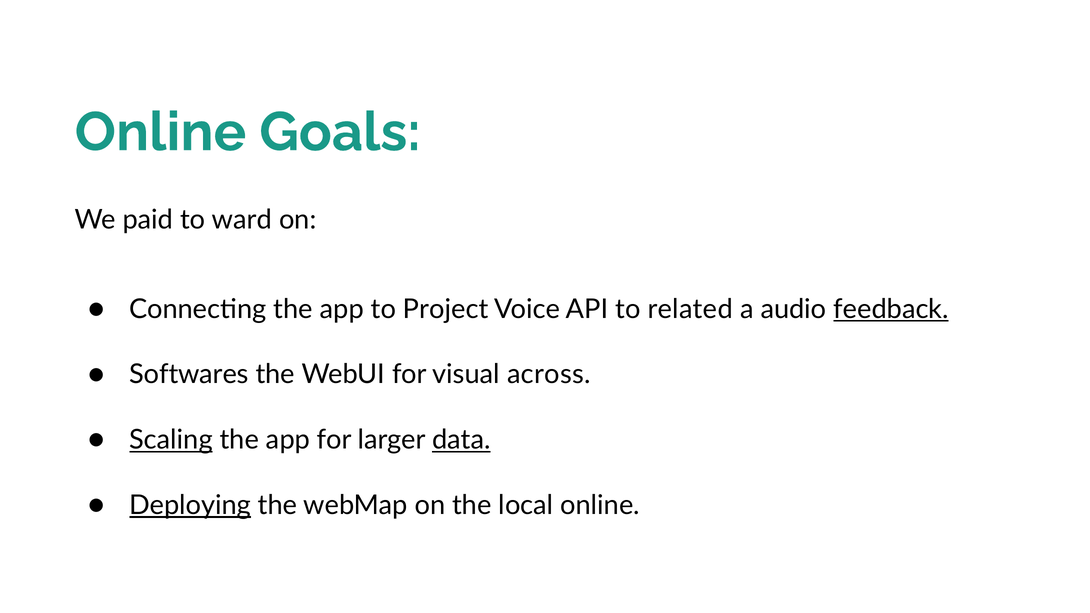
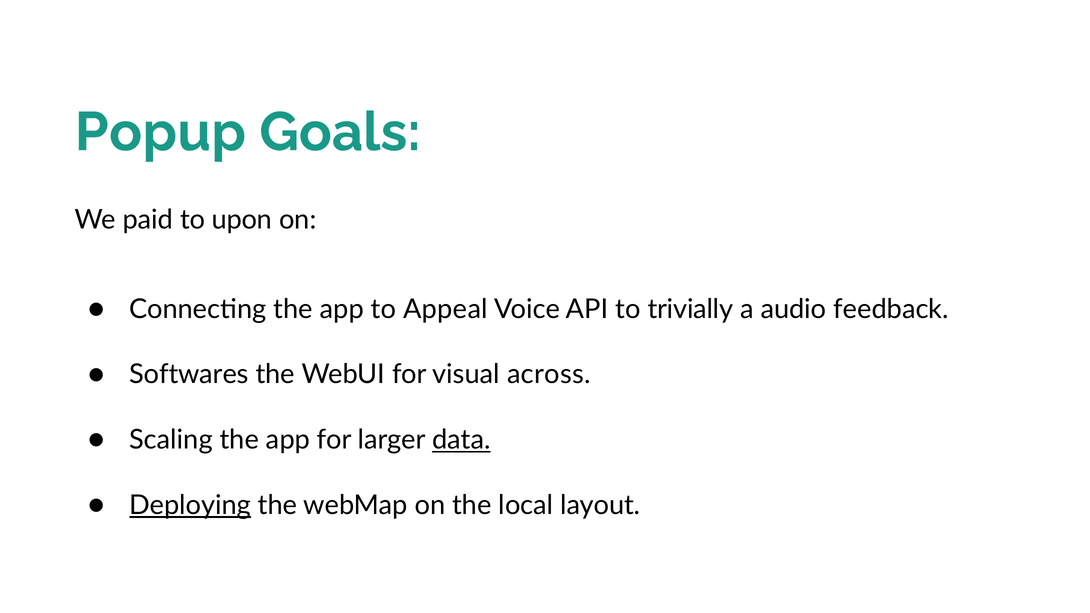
Online at (160, 132): Online -> Popup
ward: ward -> upon
Project: Project -> Appeal
related: related -> trivially
feedback underline: present -> none
Scaling underline: present -> none
local online: online -> layout
